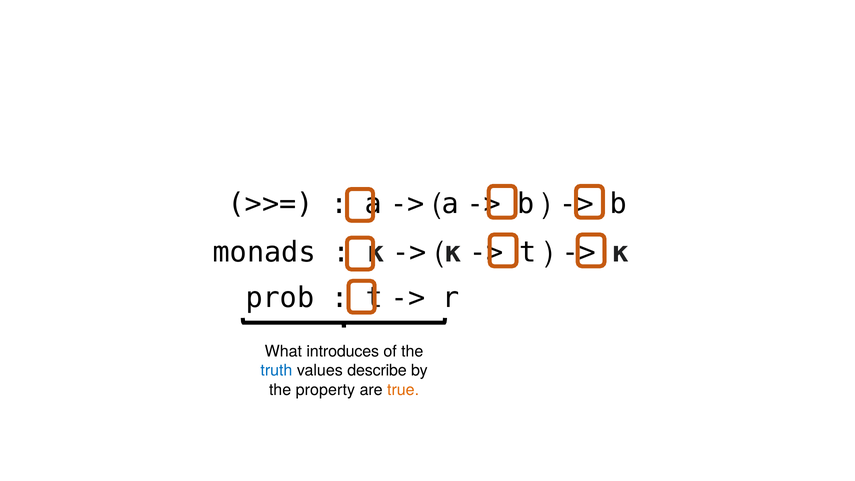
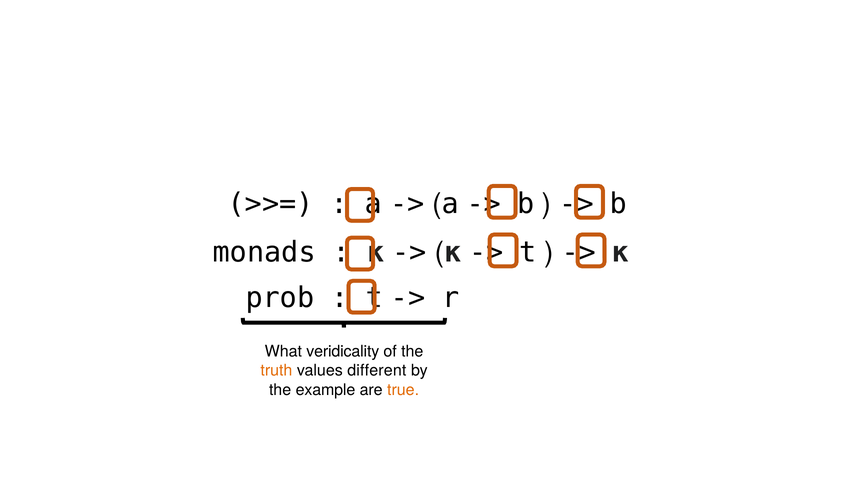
introduces: introduces -> veridicality
truth colour: blue -> orange
describe: describe -> different
property: property -> example
